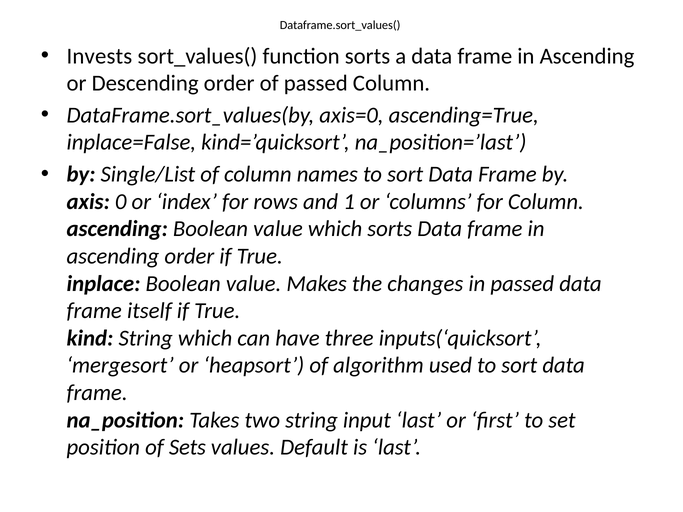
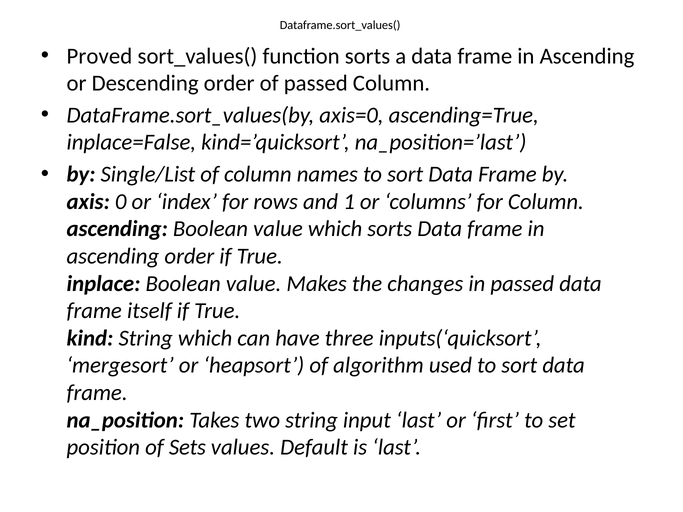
Invests: Invests -> Proved
